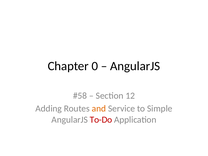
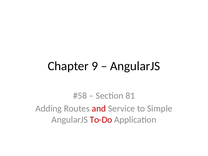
0: 0 -> 9
12: 12 -> 81
and colour: orange -> red
